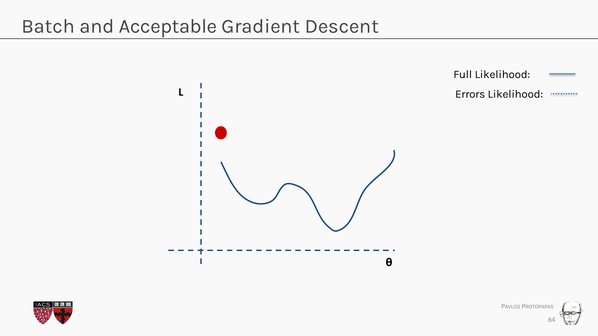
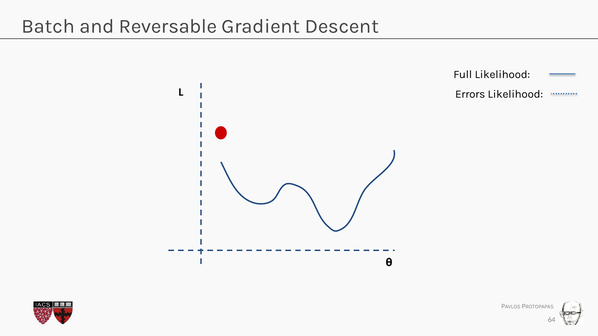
Acceptable: Acceptable -> Reversable
